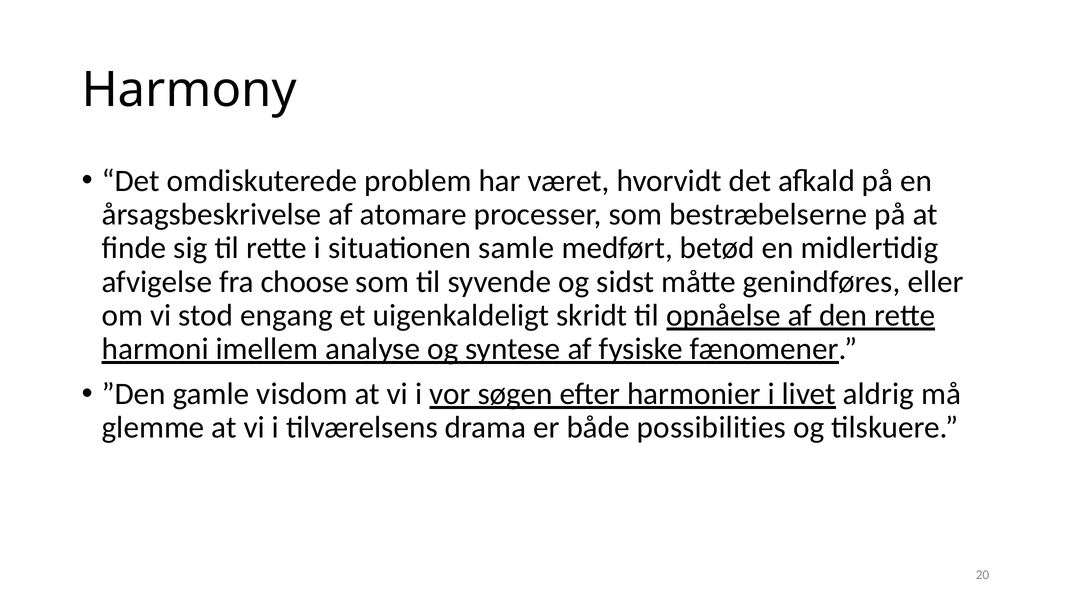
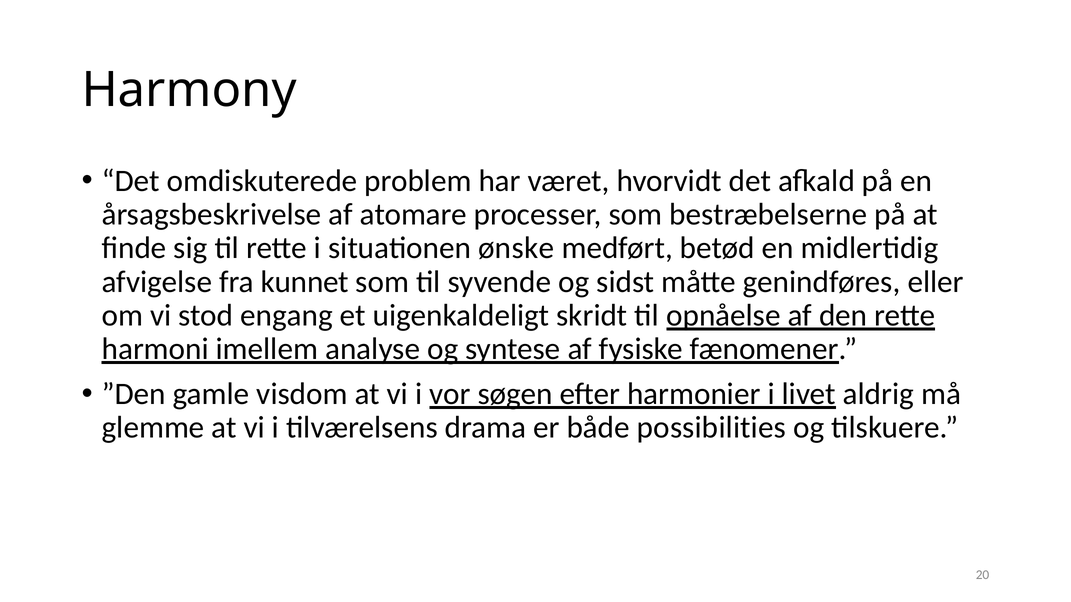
samle: samle -> ønske
choose: choose -> kunnet
